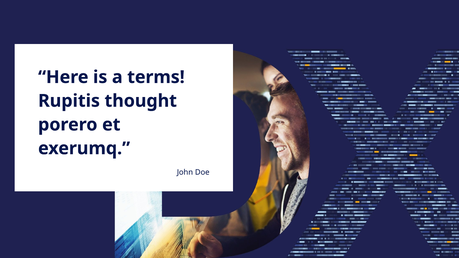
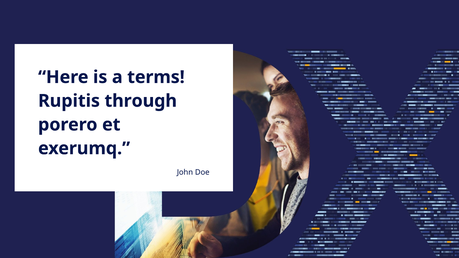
thought: thought -> through
